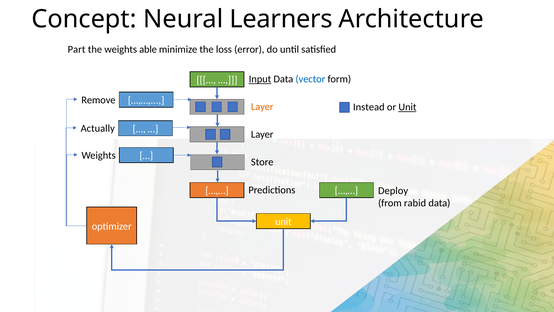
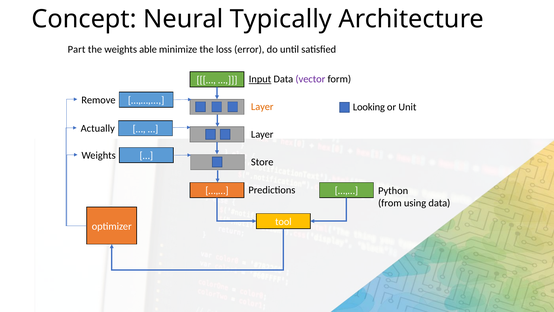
Learners: Learners -> Typically
vector colour: blue -> purple
Instead: Instead -> Looking
Unit at (407, 107) underline: present -> none
Deploy: Deploy -> Python
rabid: rabid -> using
unit at (283, 222): unit -> tool
